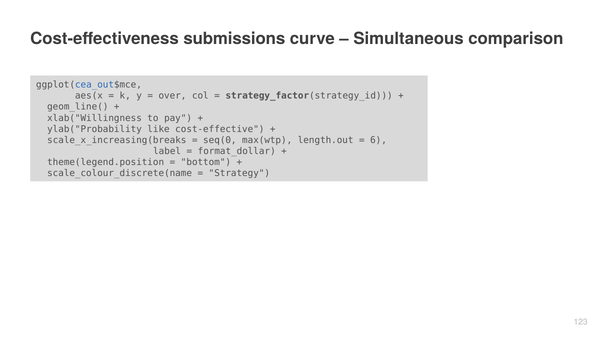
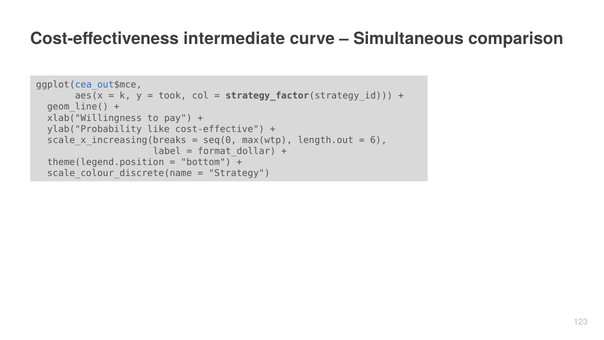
submissions: submissions -> intermediate
over: over -> took
